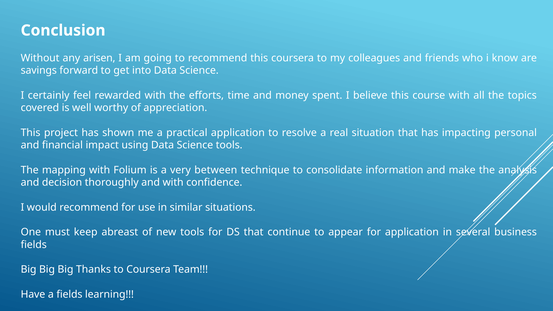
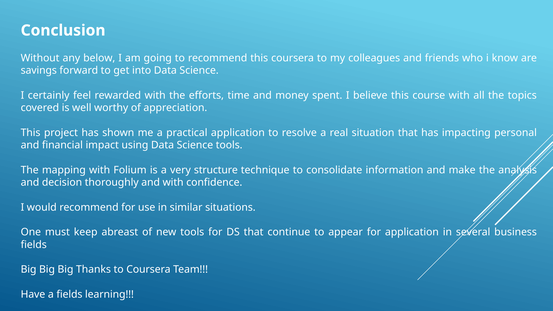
arisen: arisen -> below
between: between -> structure
